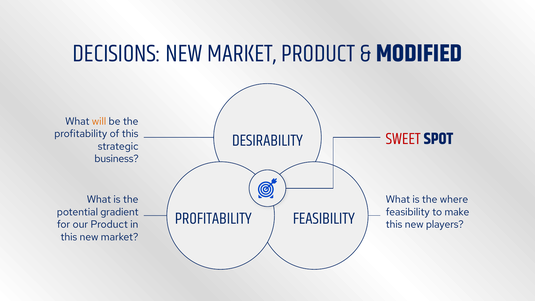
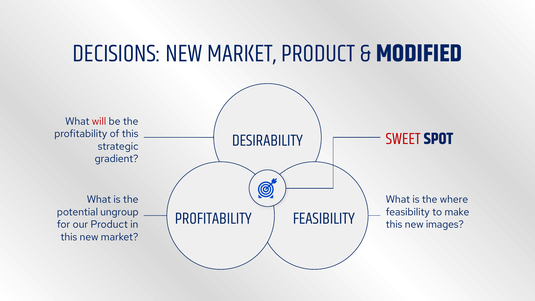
will colour: orange -> red
business: business -> gradient
gradient: gradient -> ungroup
players: players -> images
